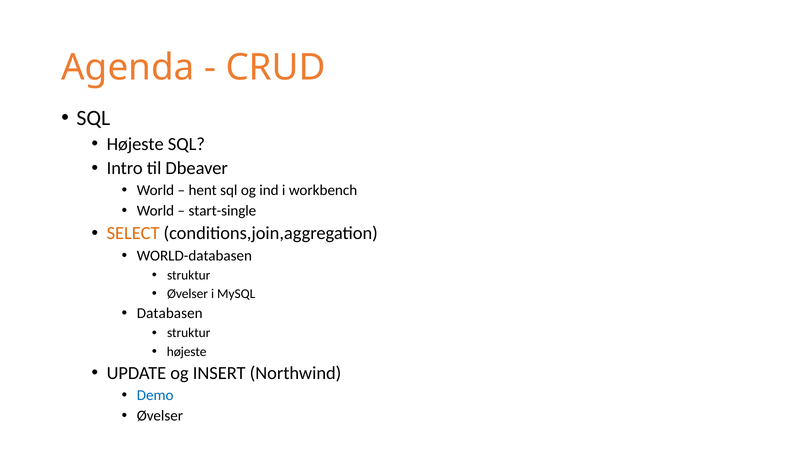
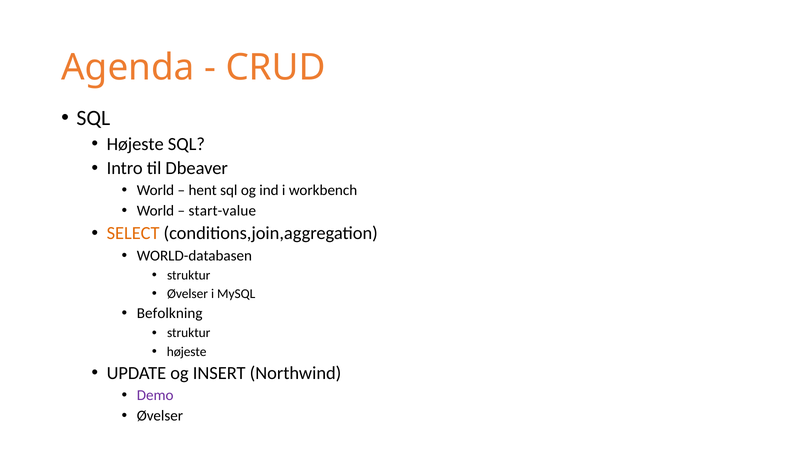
start-single: start-single -> start-value
Databasen: Databasen -> Befolkning
Demo colour: blue -> purple
